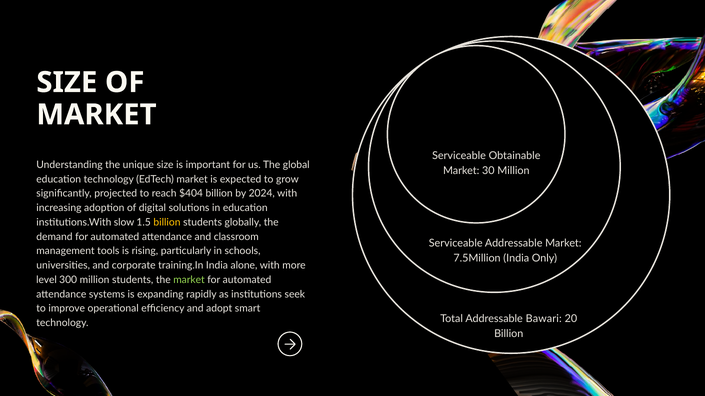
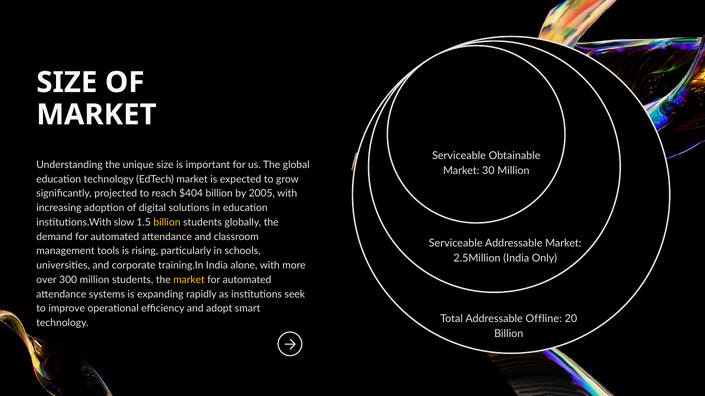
2024: 2024 -> 2005
7.5Million: 7.5Million -> 2.5Million
level: level -> over
market at (189, 280) colour: light green -> yellow
Bawari: Bawari -> Offline
